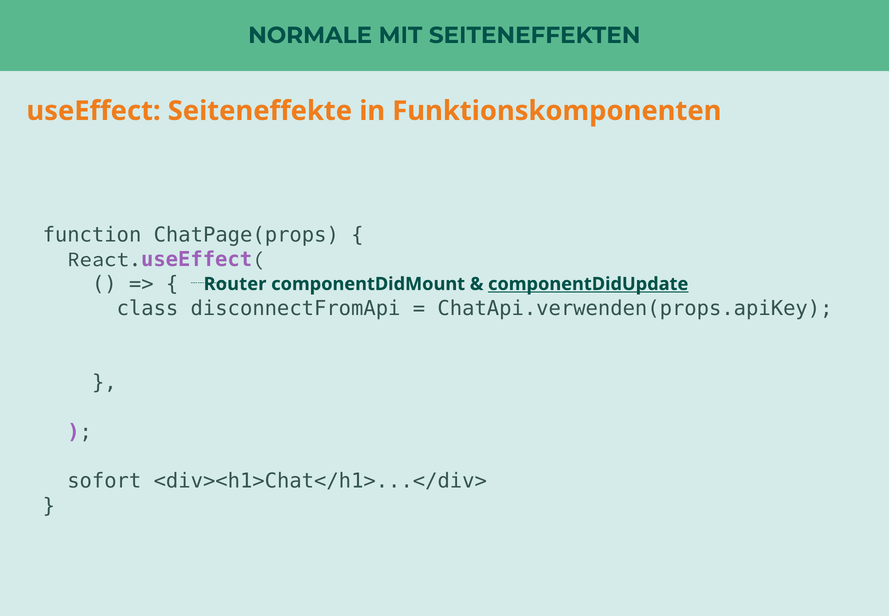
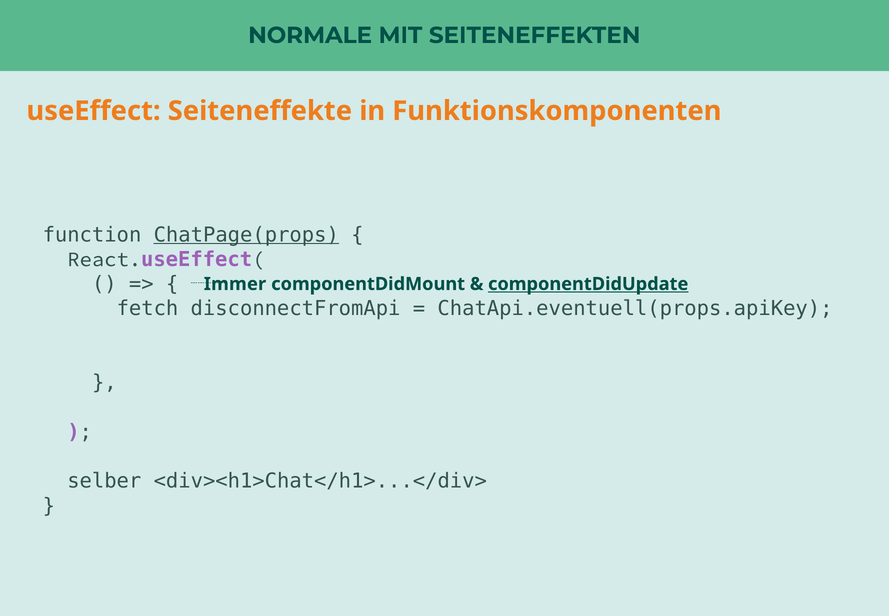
ChatPage(props underline: none -> present
Router: Router -> Immer
class: class -> fetch
ChatApi.verwenden(props.apiKey: ChatApi.verwenden(props.apiKey -> ChatApi.eventuell(props.apiKey
sofort: sofort -> selber
